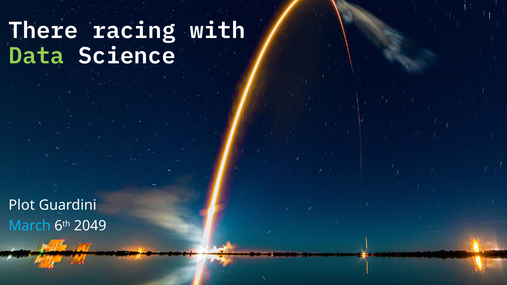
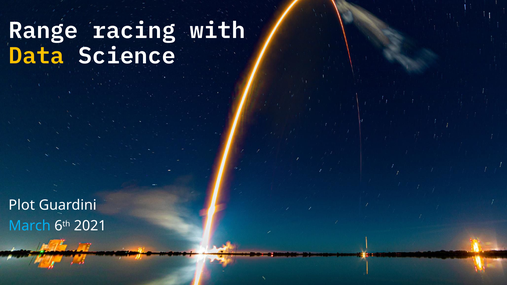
There: There -> Range
Data colour: light green -> yellow
2049: 2049 -> 2021
